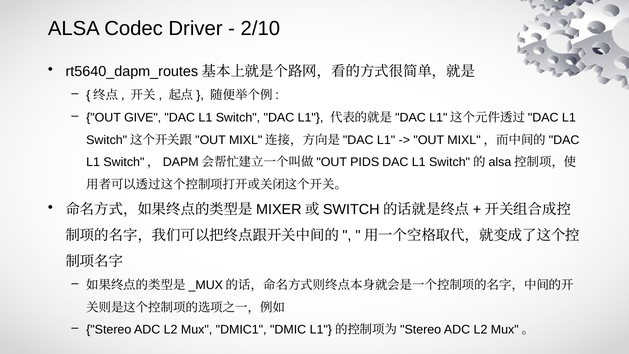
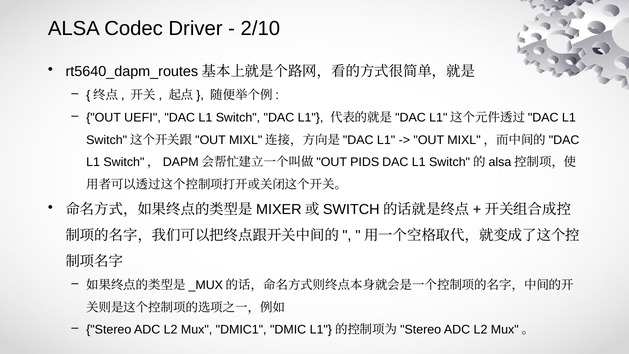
GIVE: GIVE -> UEFI
